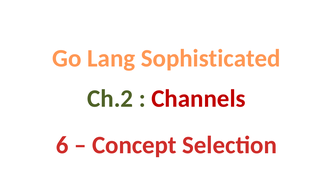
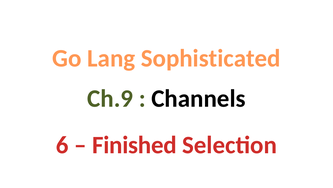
Ch.2: Ch.2 -> Ch.9
Channels colour: red -> black
Concept: Concept -> Finished
